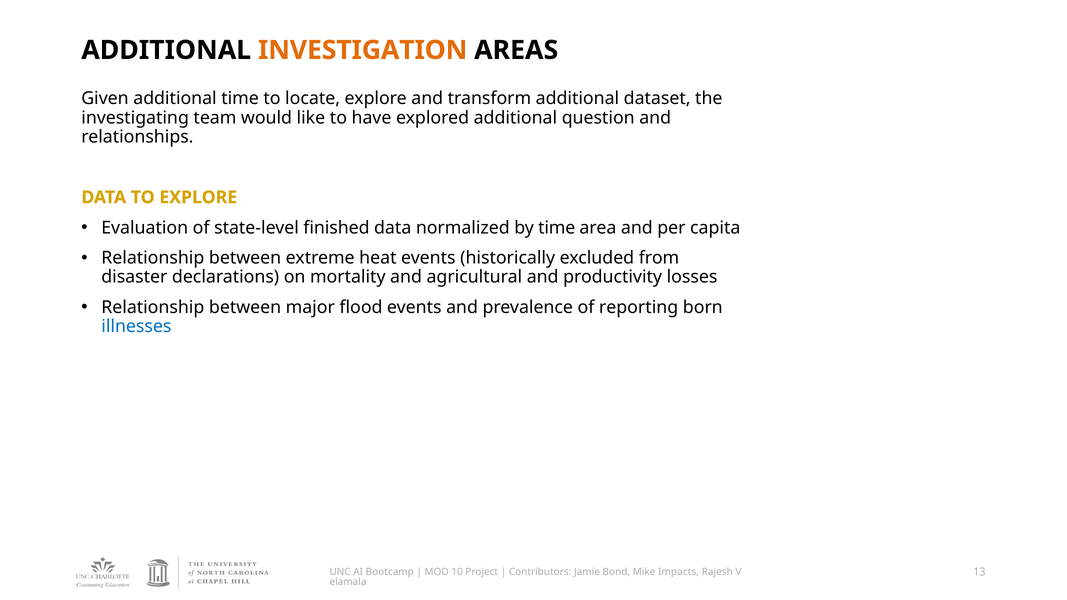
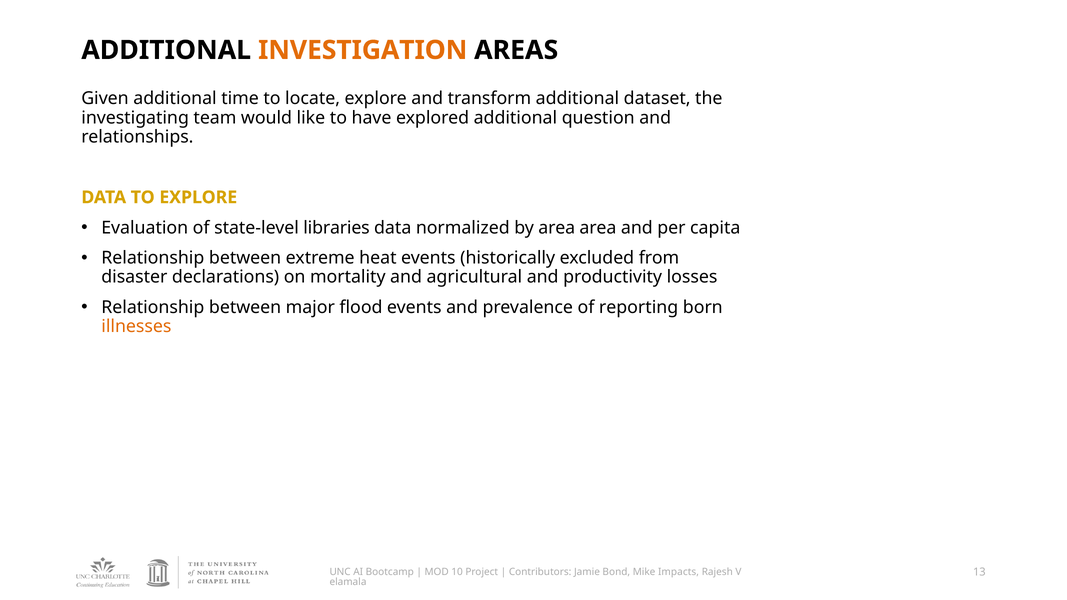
finished: finished -> libraries
by time: time -> area
illnesses colour: blue -> orange
